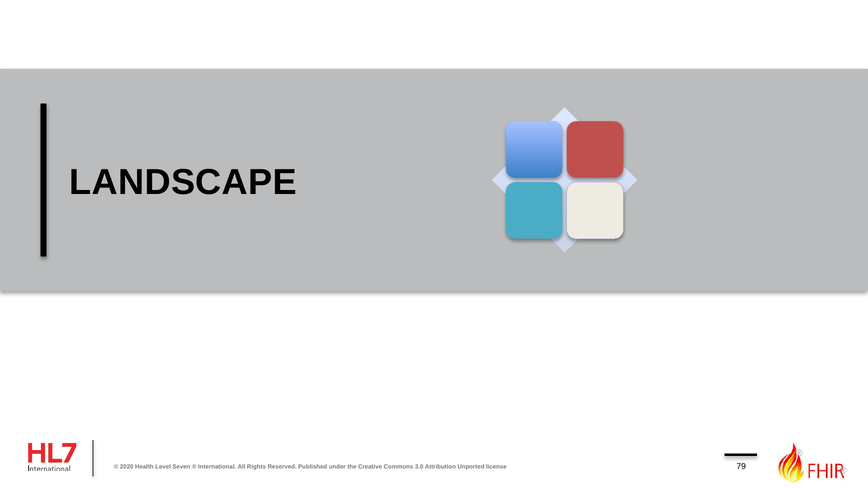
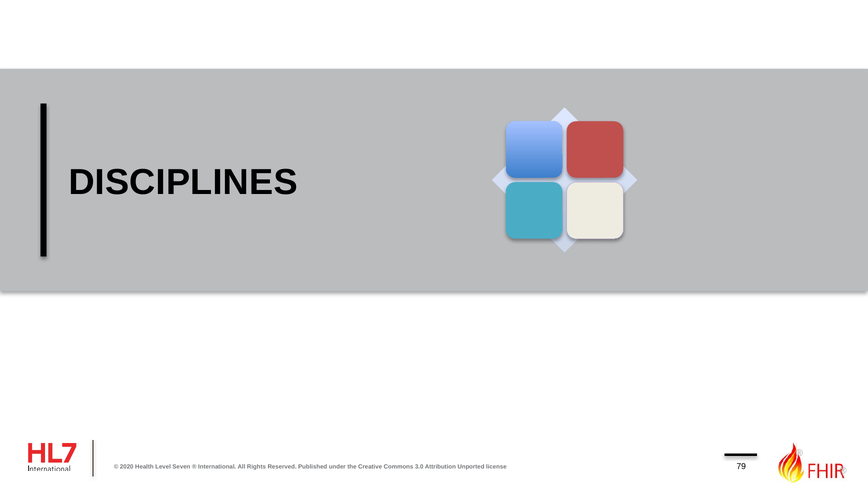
LANDSCAPE: LANDSCAPE -> DISCIPLINES
